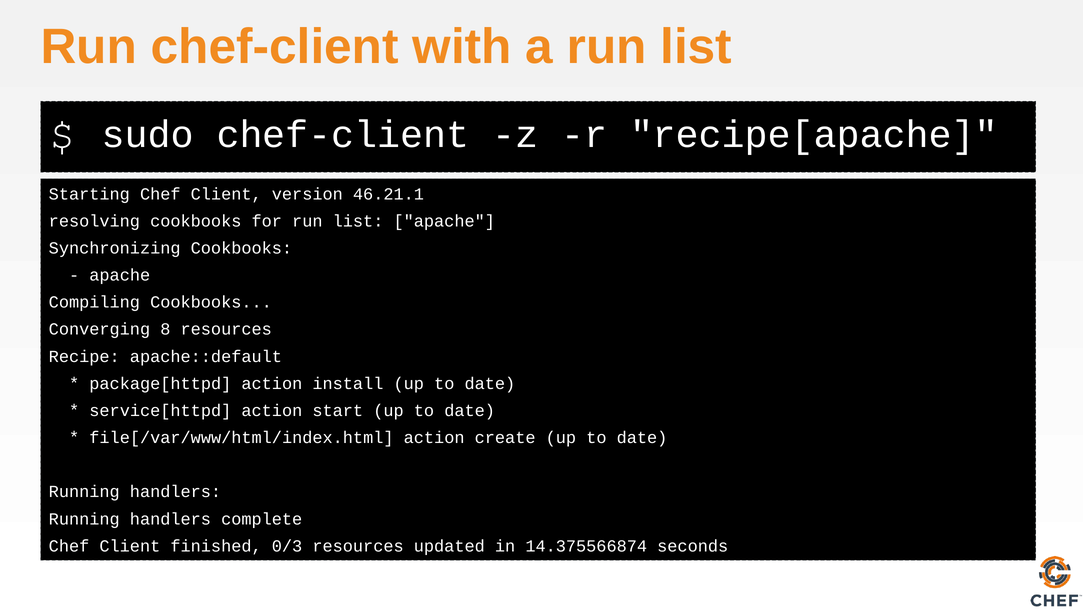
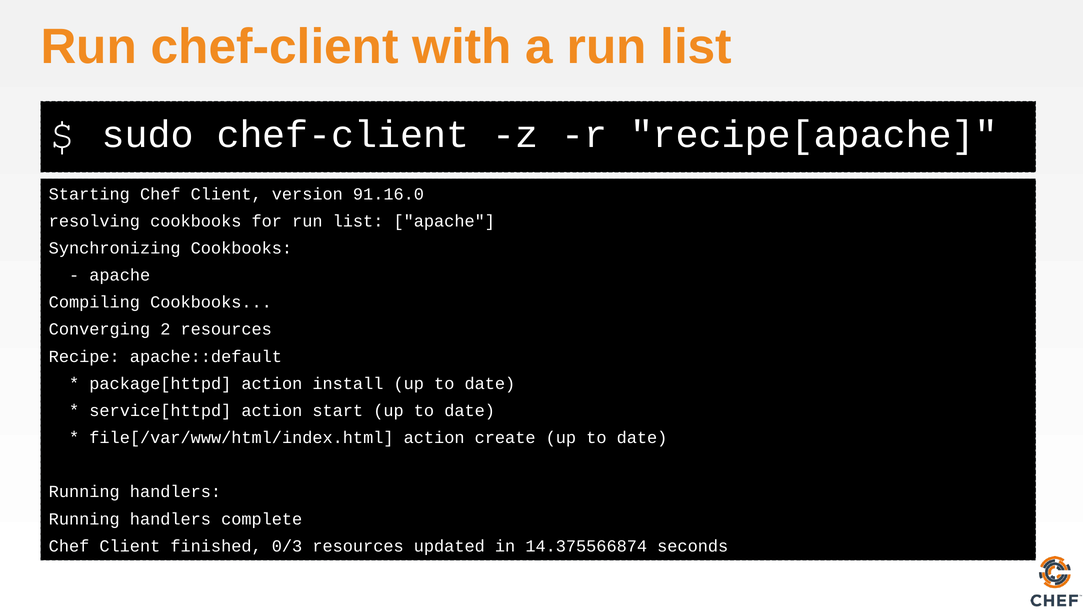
46.21.1: 46.21.1 -> 91.16.0
8: 8 -> 2
